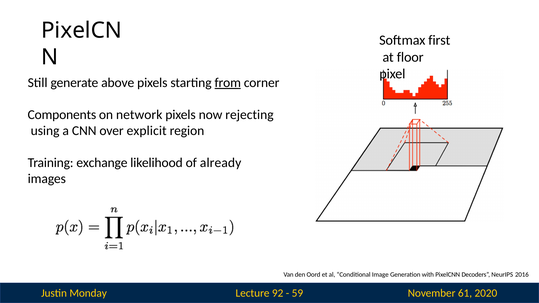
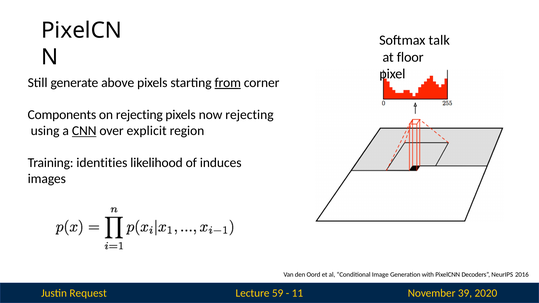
first: first -> talk
on network: network -> rejecting
CNN underline: none -> present
exchange: exchange -> identities
already: already -> induces
Monday: Monday -> Request
92: 92 -> 59
59: 59 -> 11
61: 61 -> 39
